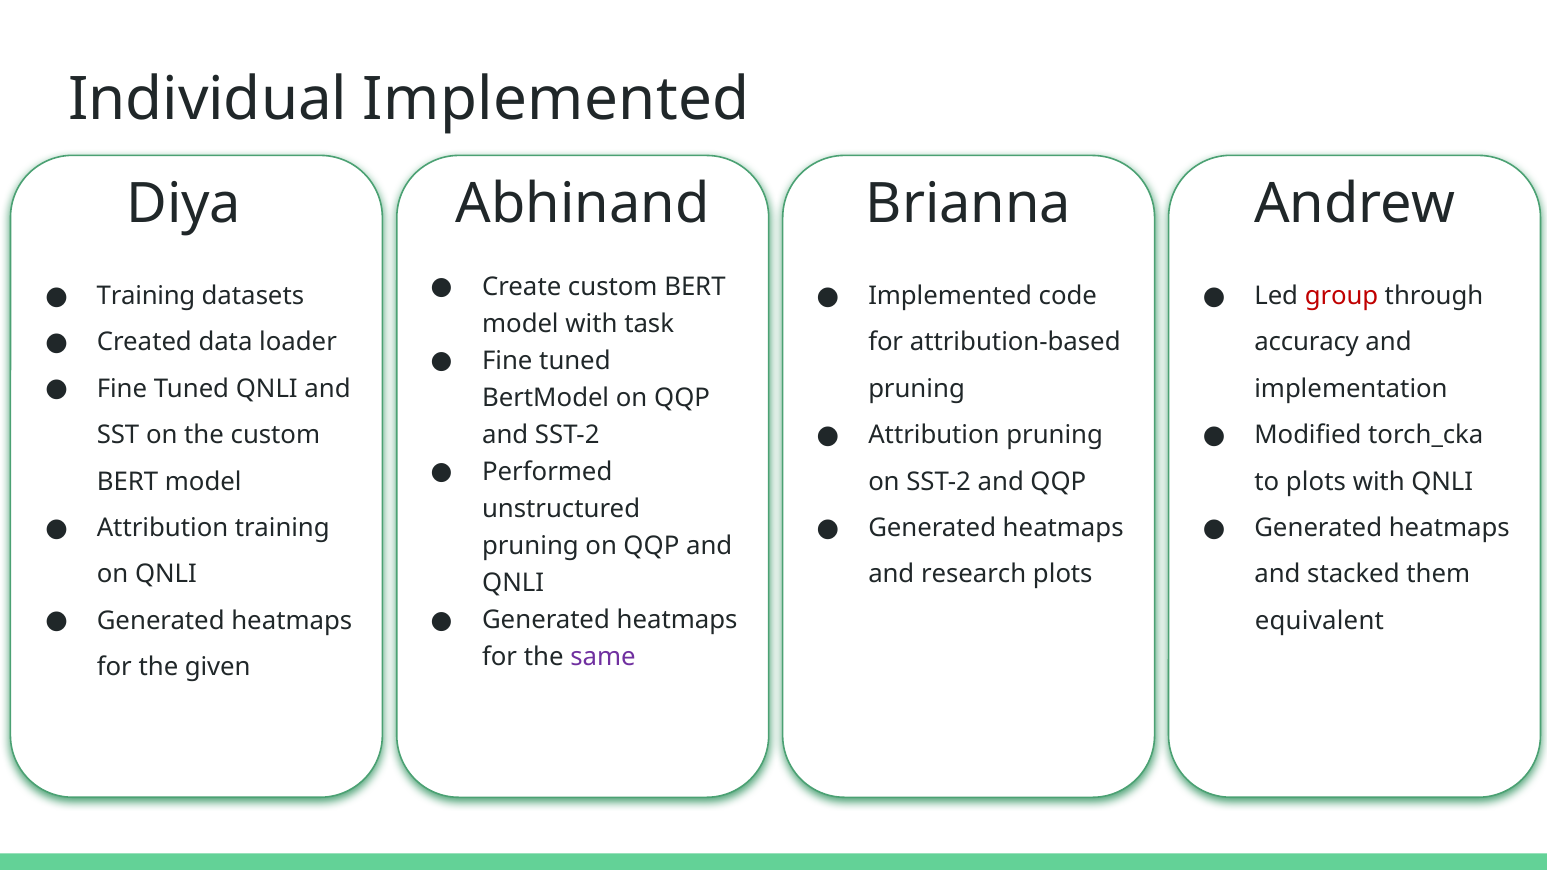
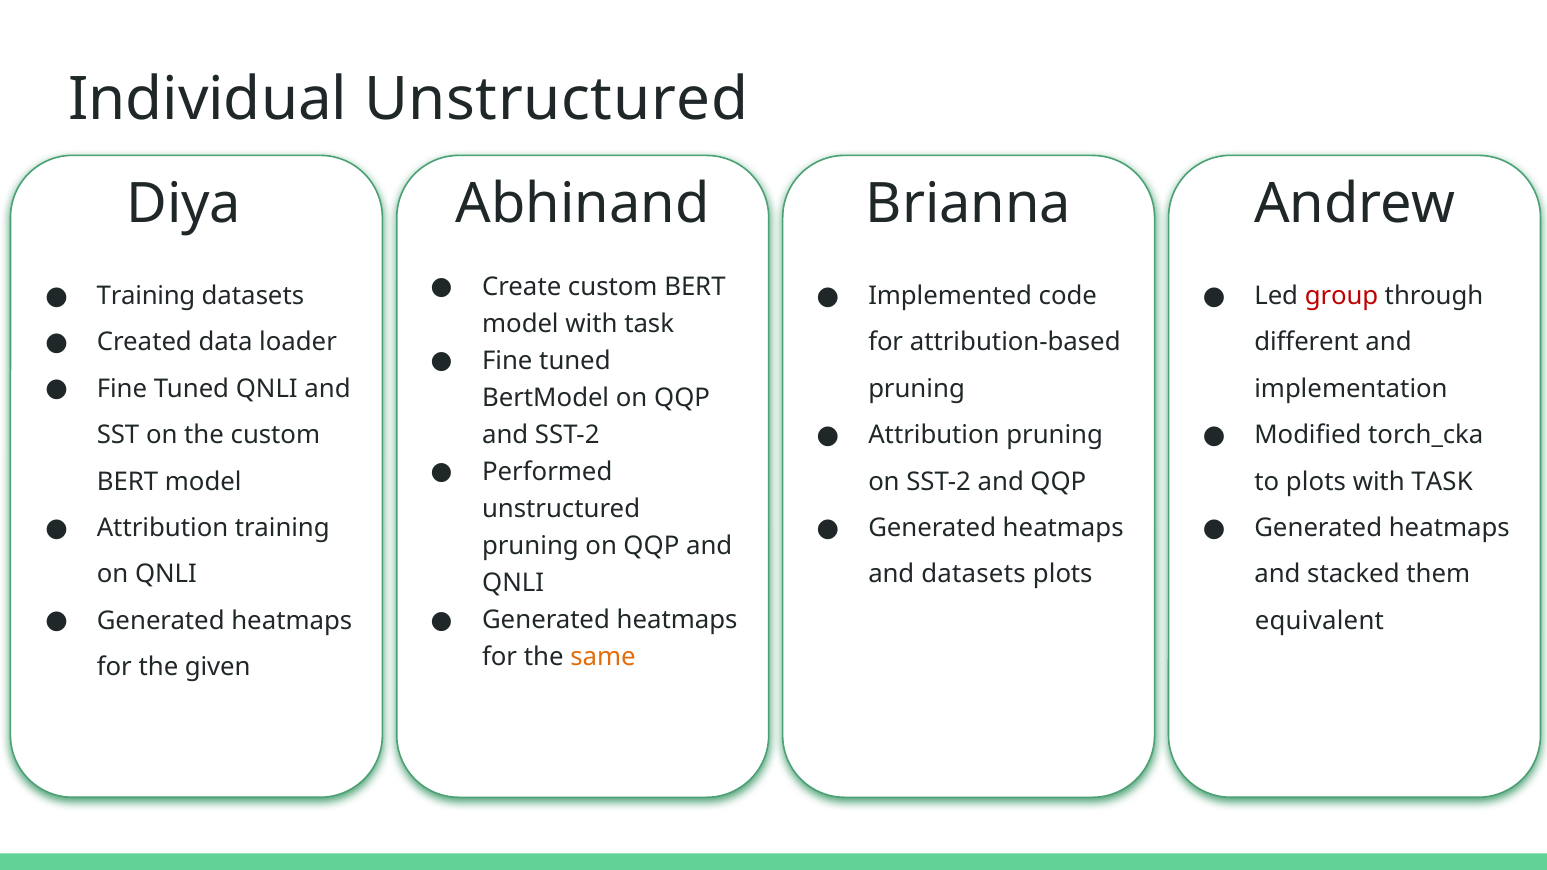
Individual Implemented: Implemented -> Unstructured
accuracy: accuracy -> different
QNLI at (1442, 482): QNLI -> TASK
and research: research -> datasets
same colour: purple -> orange
